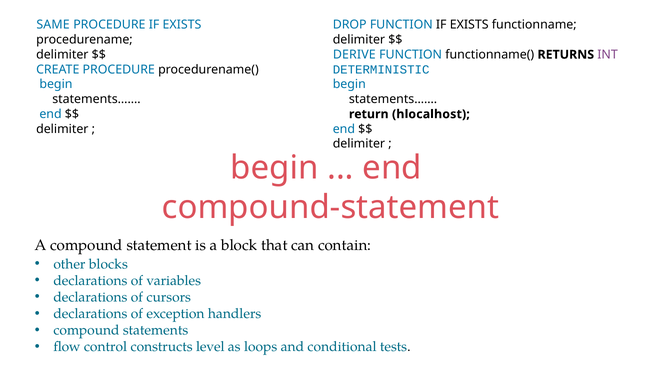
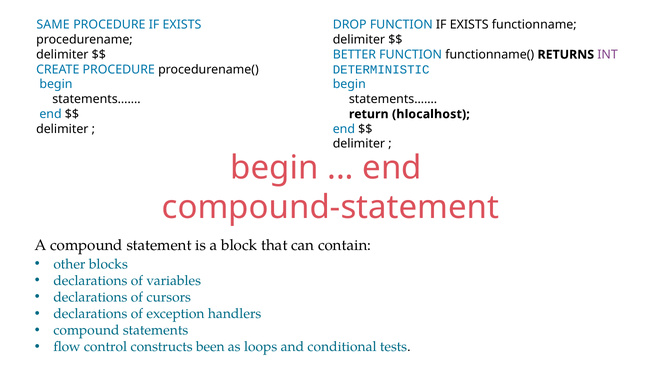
DERIVE: DERIVE -> BETTER
level: level -> been
